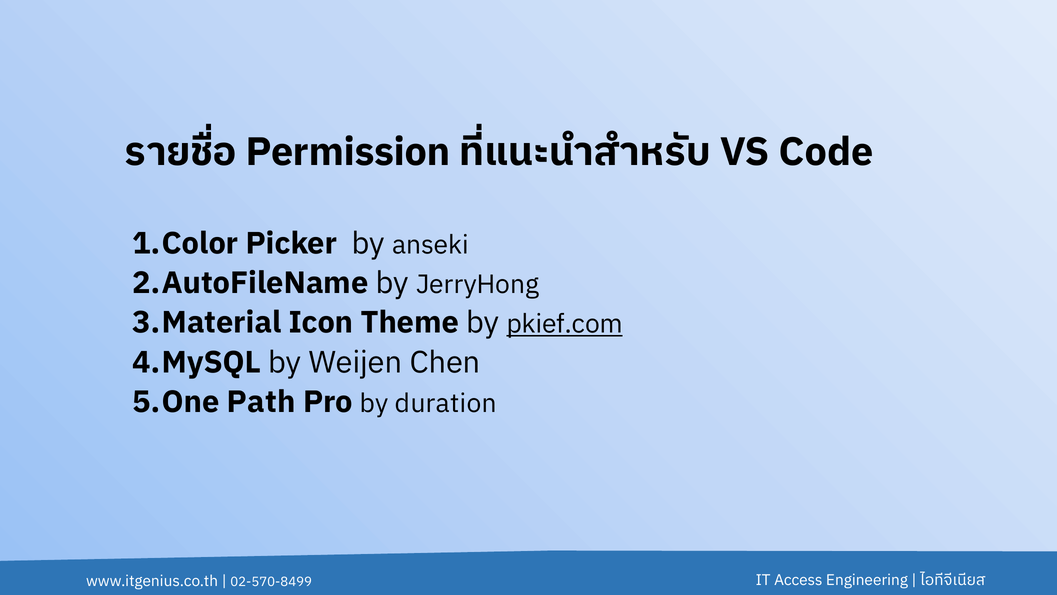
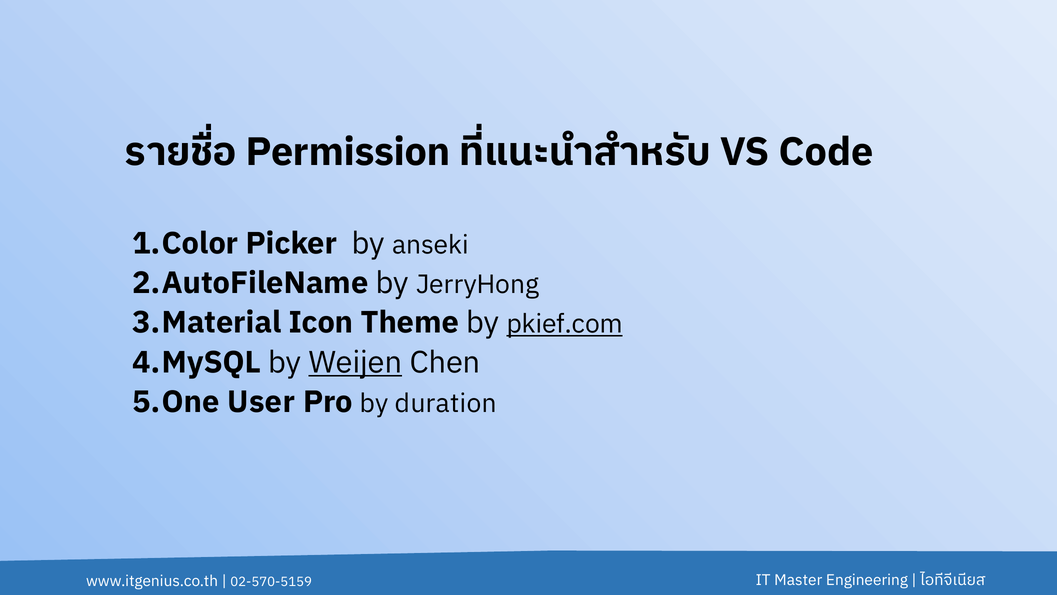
Weijen underline: none -> present
Path: Path -> User
Access: Access -> Master
02-570-8499: 02-570-8499 -> 02-570-5159
